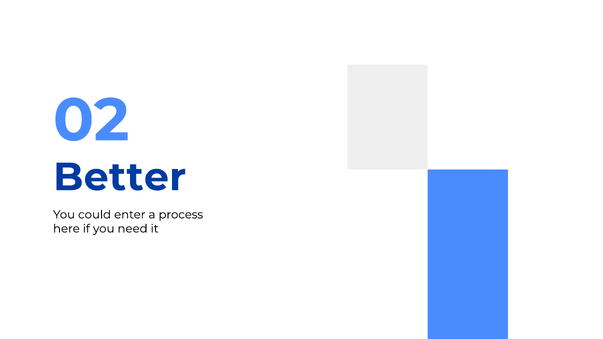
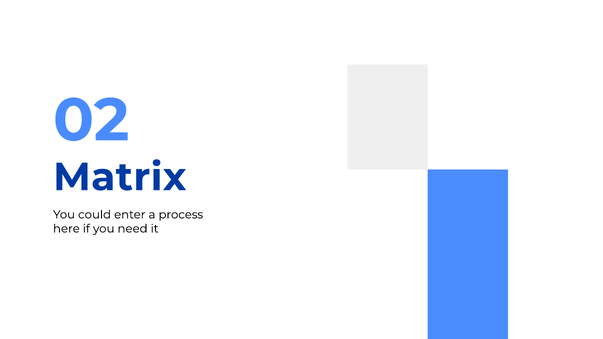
Better: Better -> Matrix
